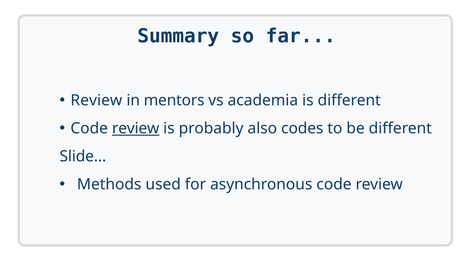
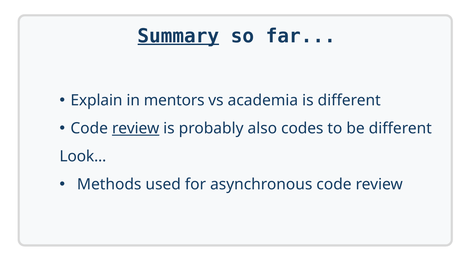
Summary underline: none -> present
Review at (96, 101): Review -> Explain
Slide: Slide -> Look
